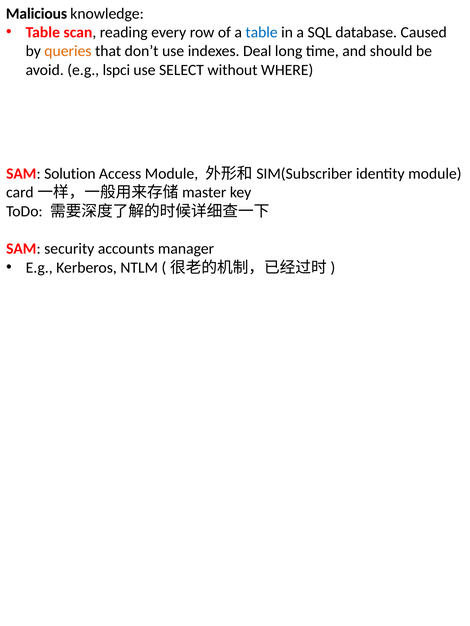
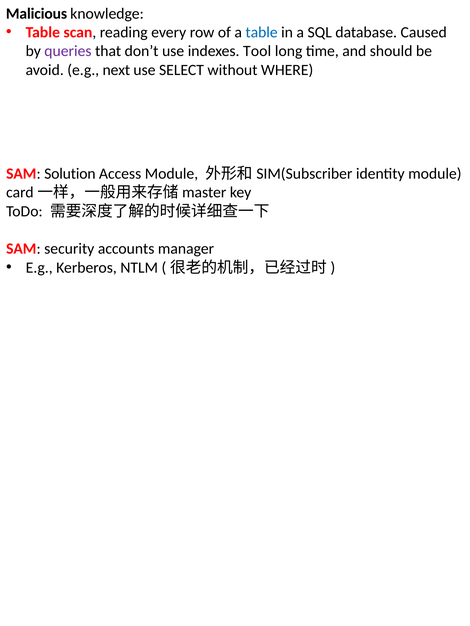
queries colour: orange -> purple
Deal: Deal -> Tool
lspci: lspci -> next
